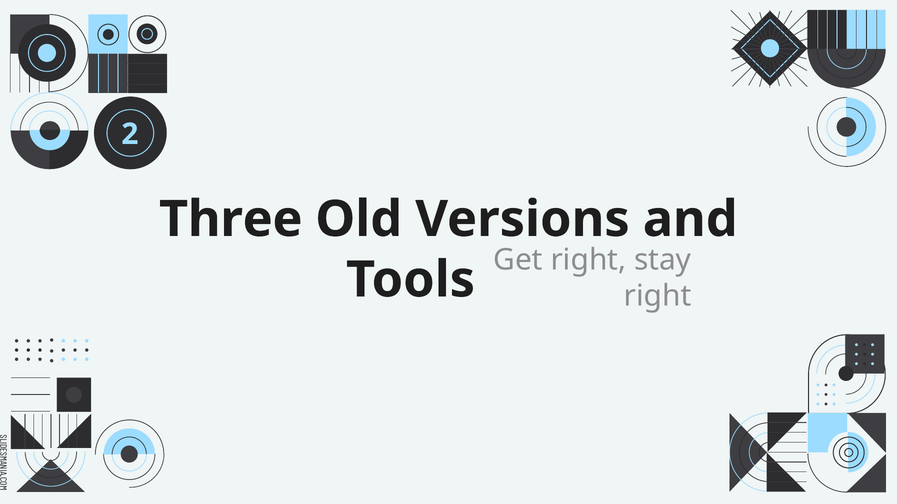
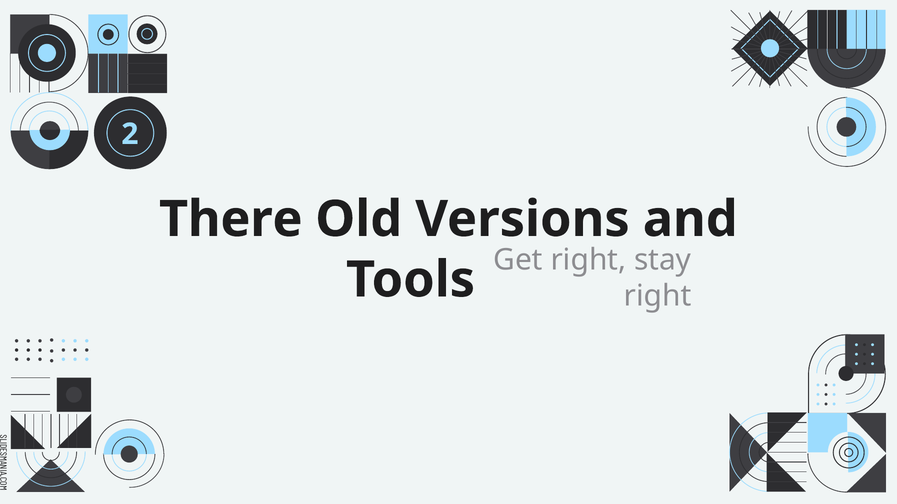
Three: Three -> There
